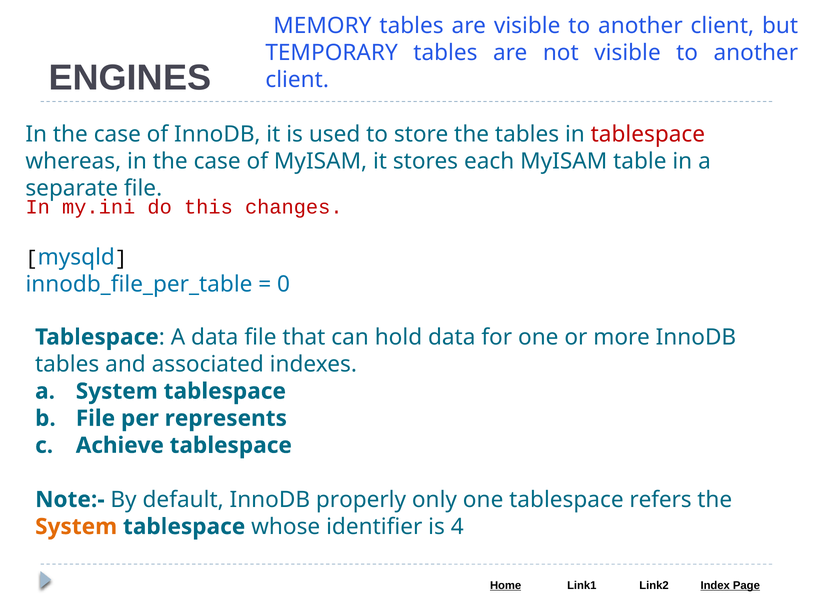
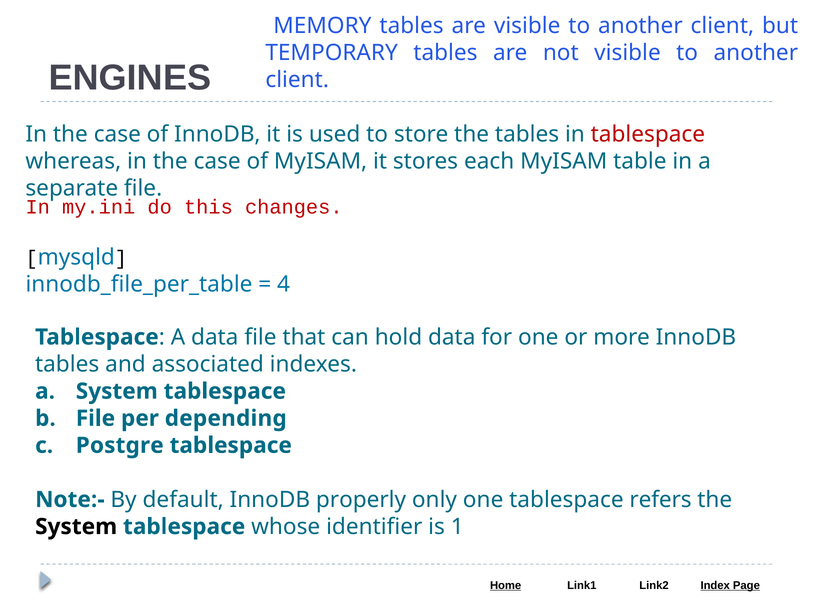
0: 0 -> 4
represents: represents -> depending
Achieve: Achieve -> Postgre
System at (76, 527) colour: orange -> black
4: 4 -> 1
